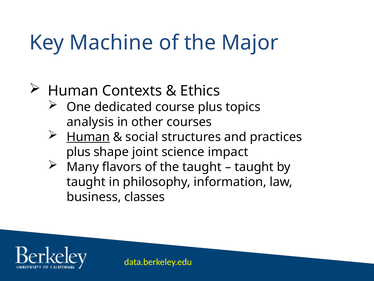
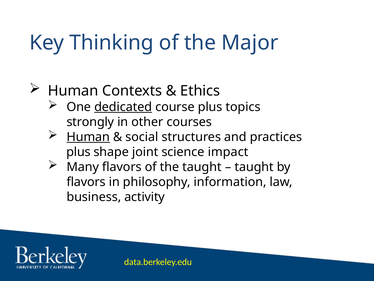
Machine: Machine -> Thinking
dedicated underline: none -> present
analysis: analysis -> strongly
taught at (86, 182): taught -> flavors
classes: classes -> activity
